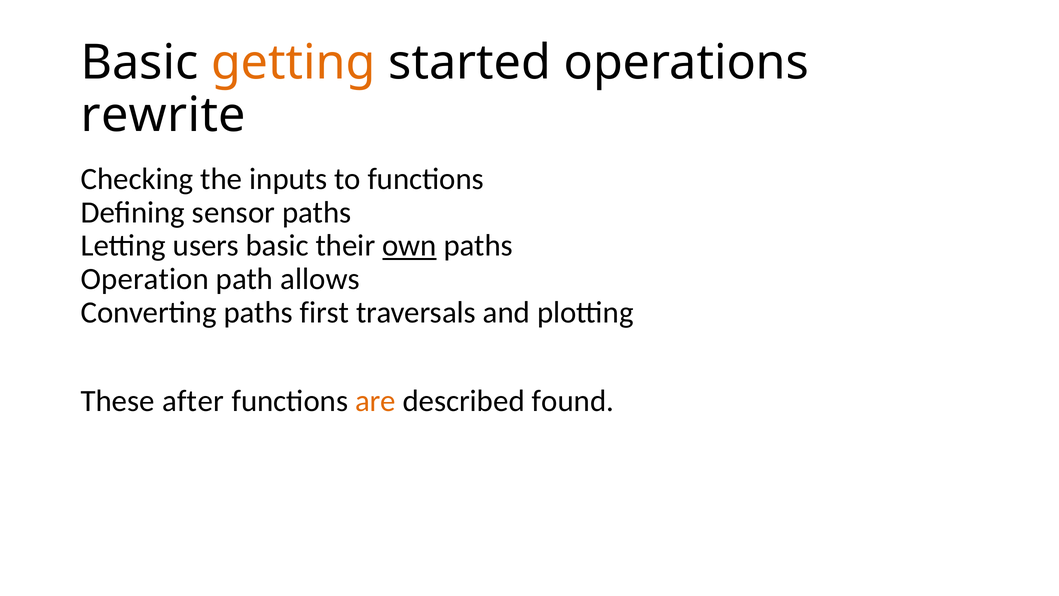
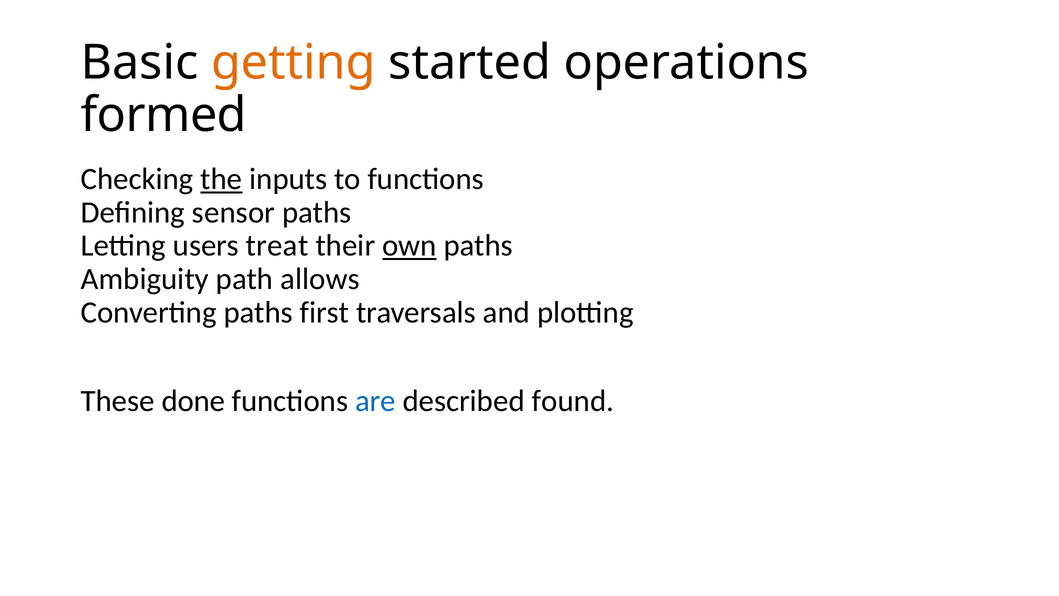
rewrite: rewrite -> formed
the underline: none -> present
users basic: basic -> treat
Operation: Operation -> Ambiguity
after: after -> done
are colour: orange -> blue
